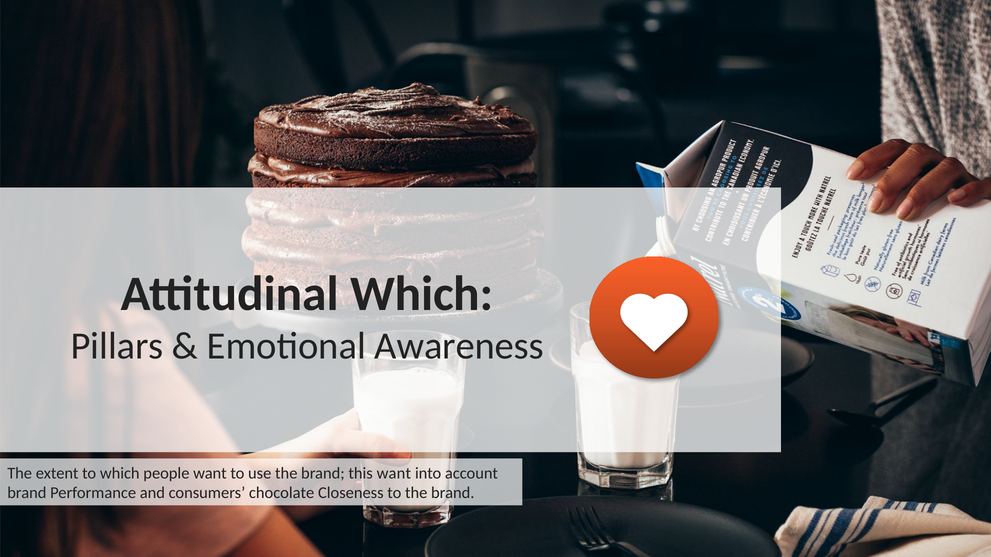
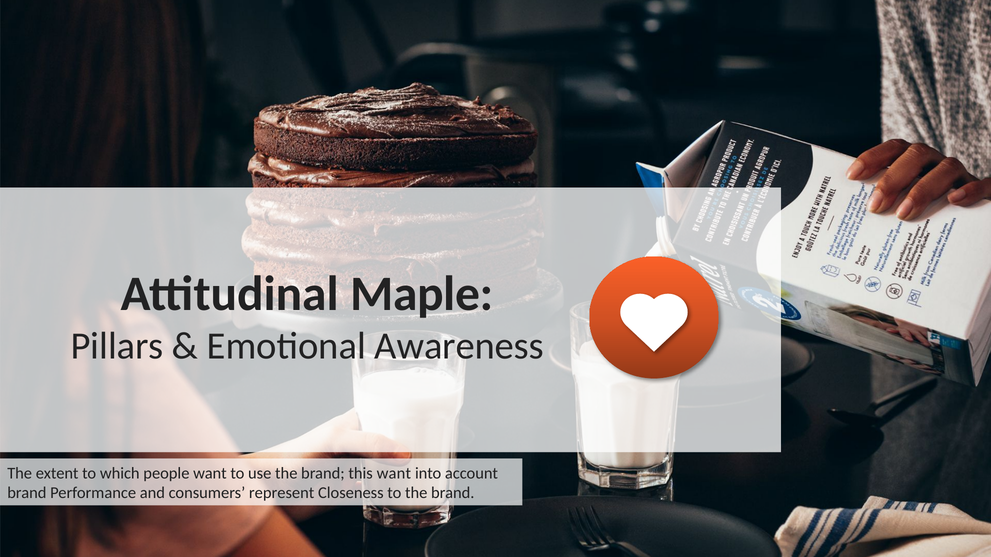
Attitudinal Which: Which -> Maple
chocolate: chocolate -> represent
